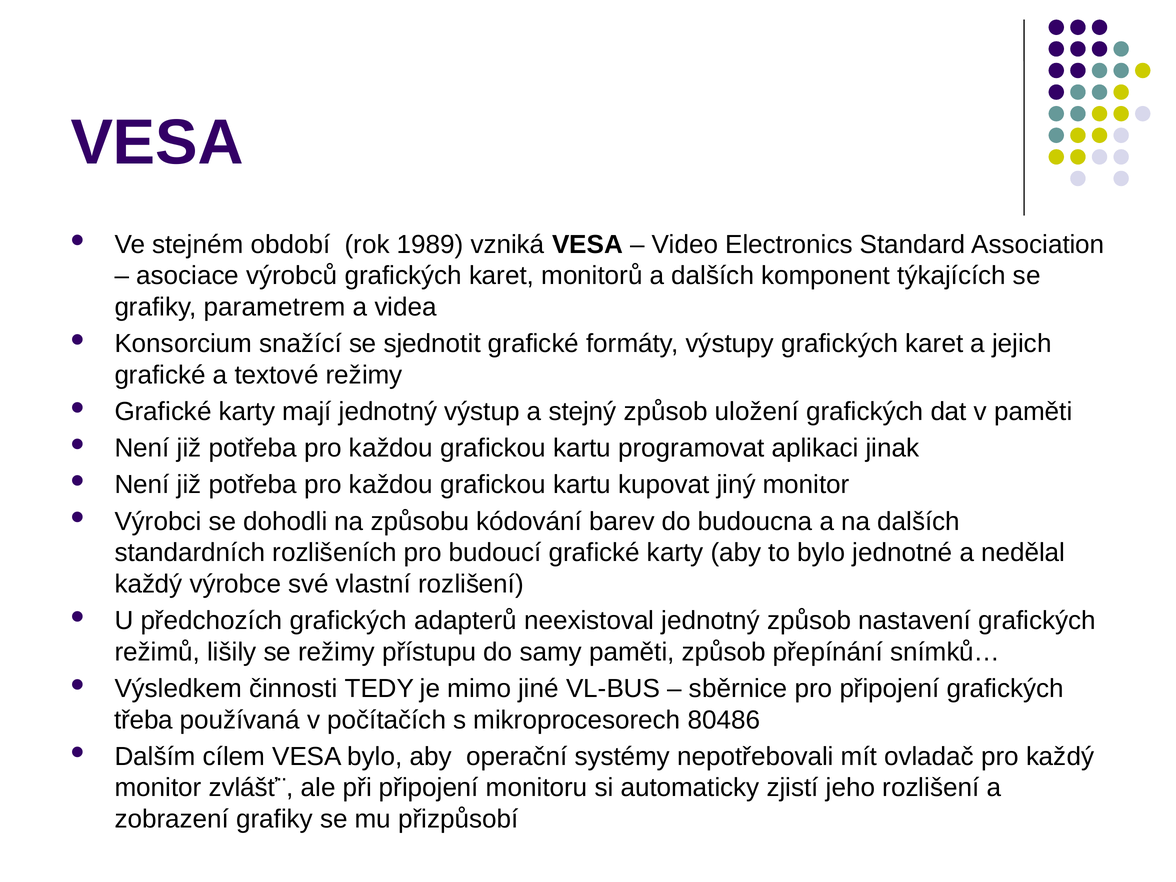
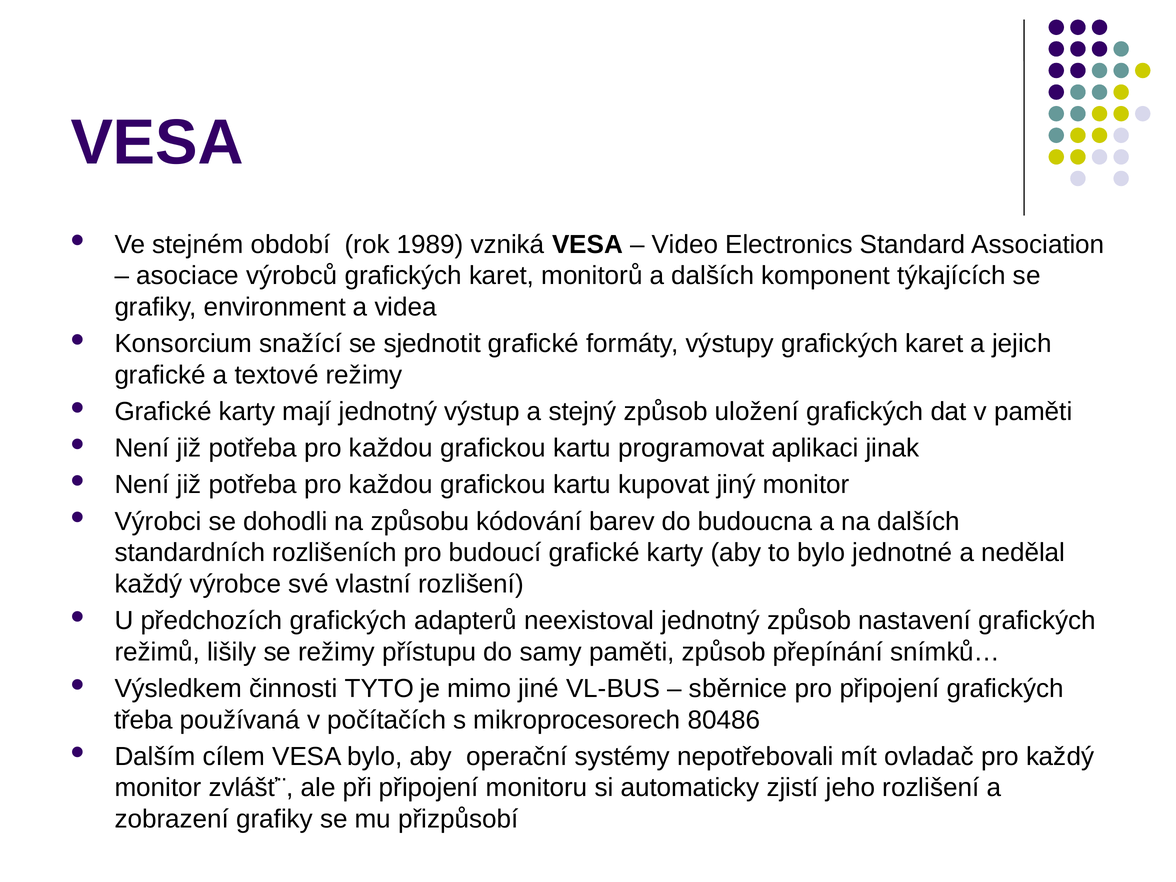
parametrem: parametrem -> environment
TEDY: TEDY -> TYTO
